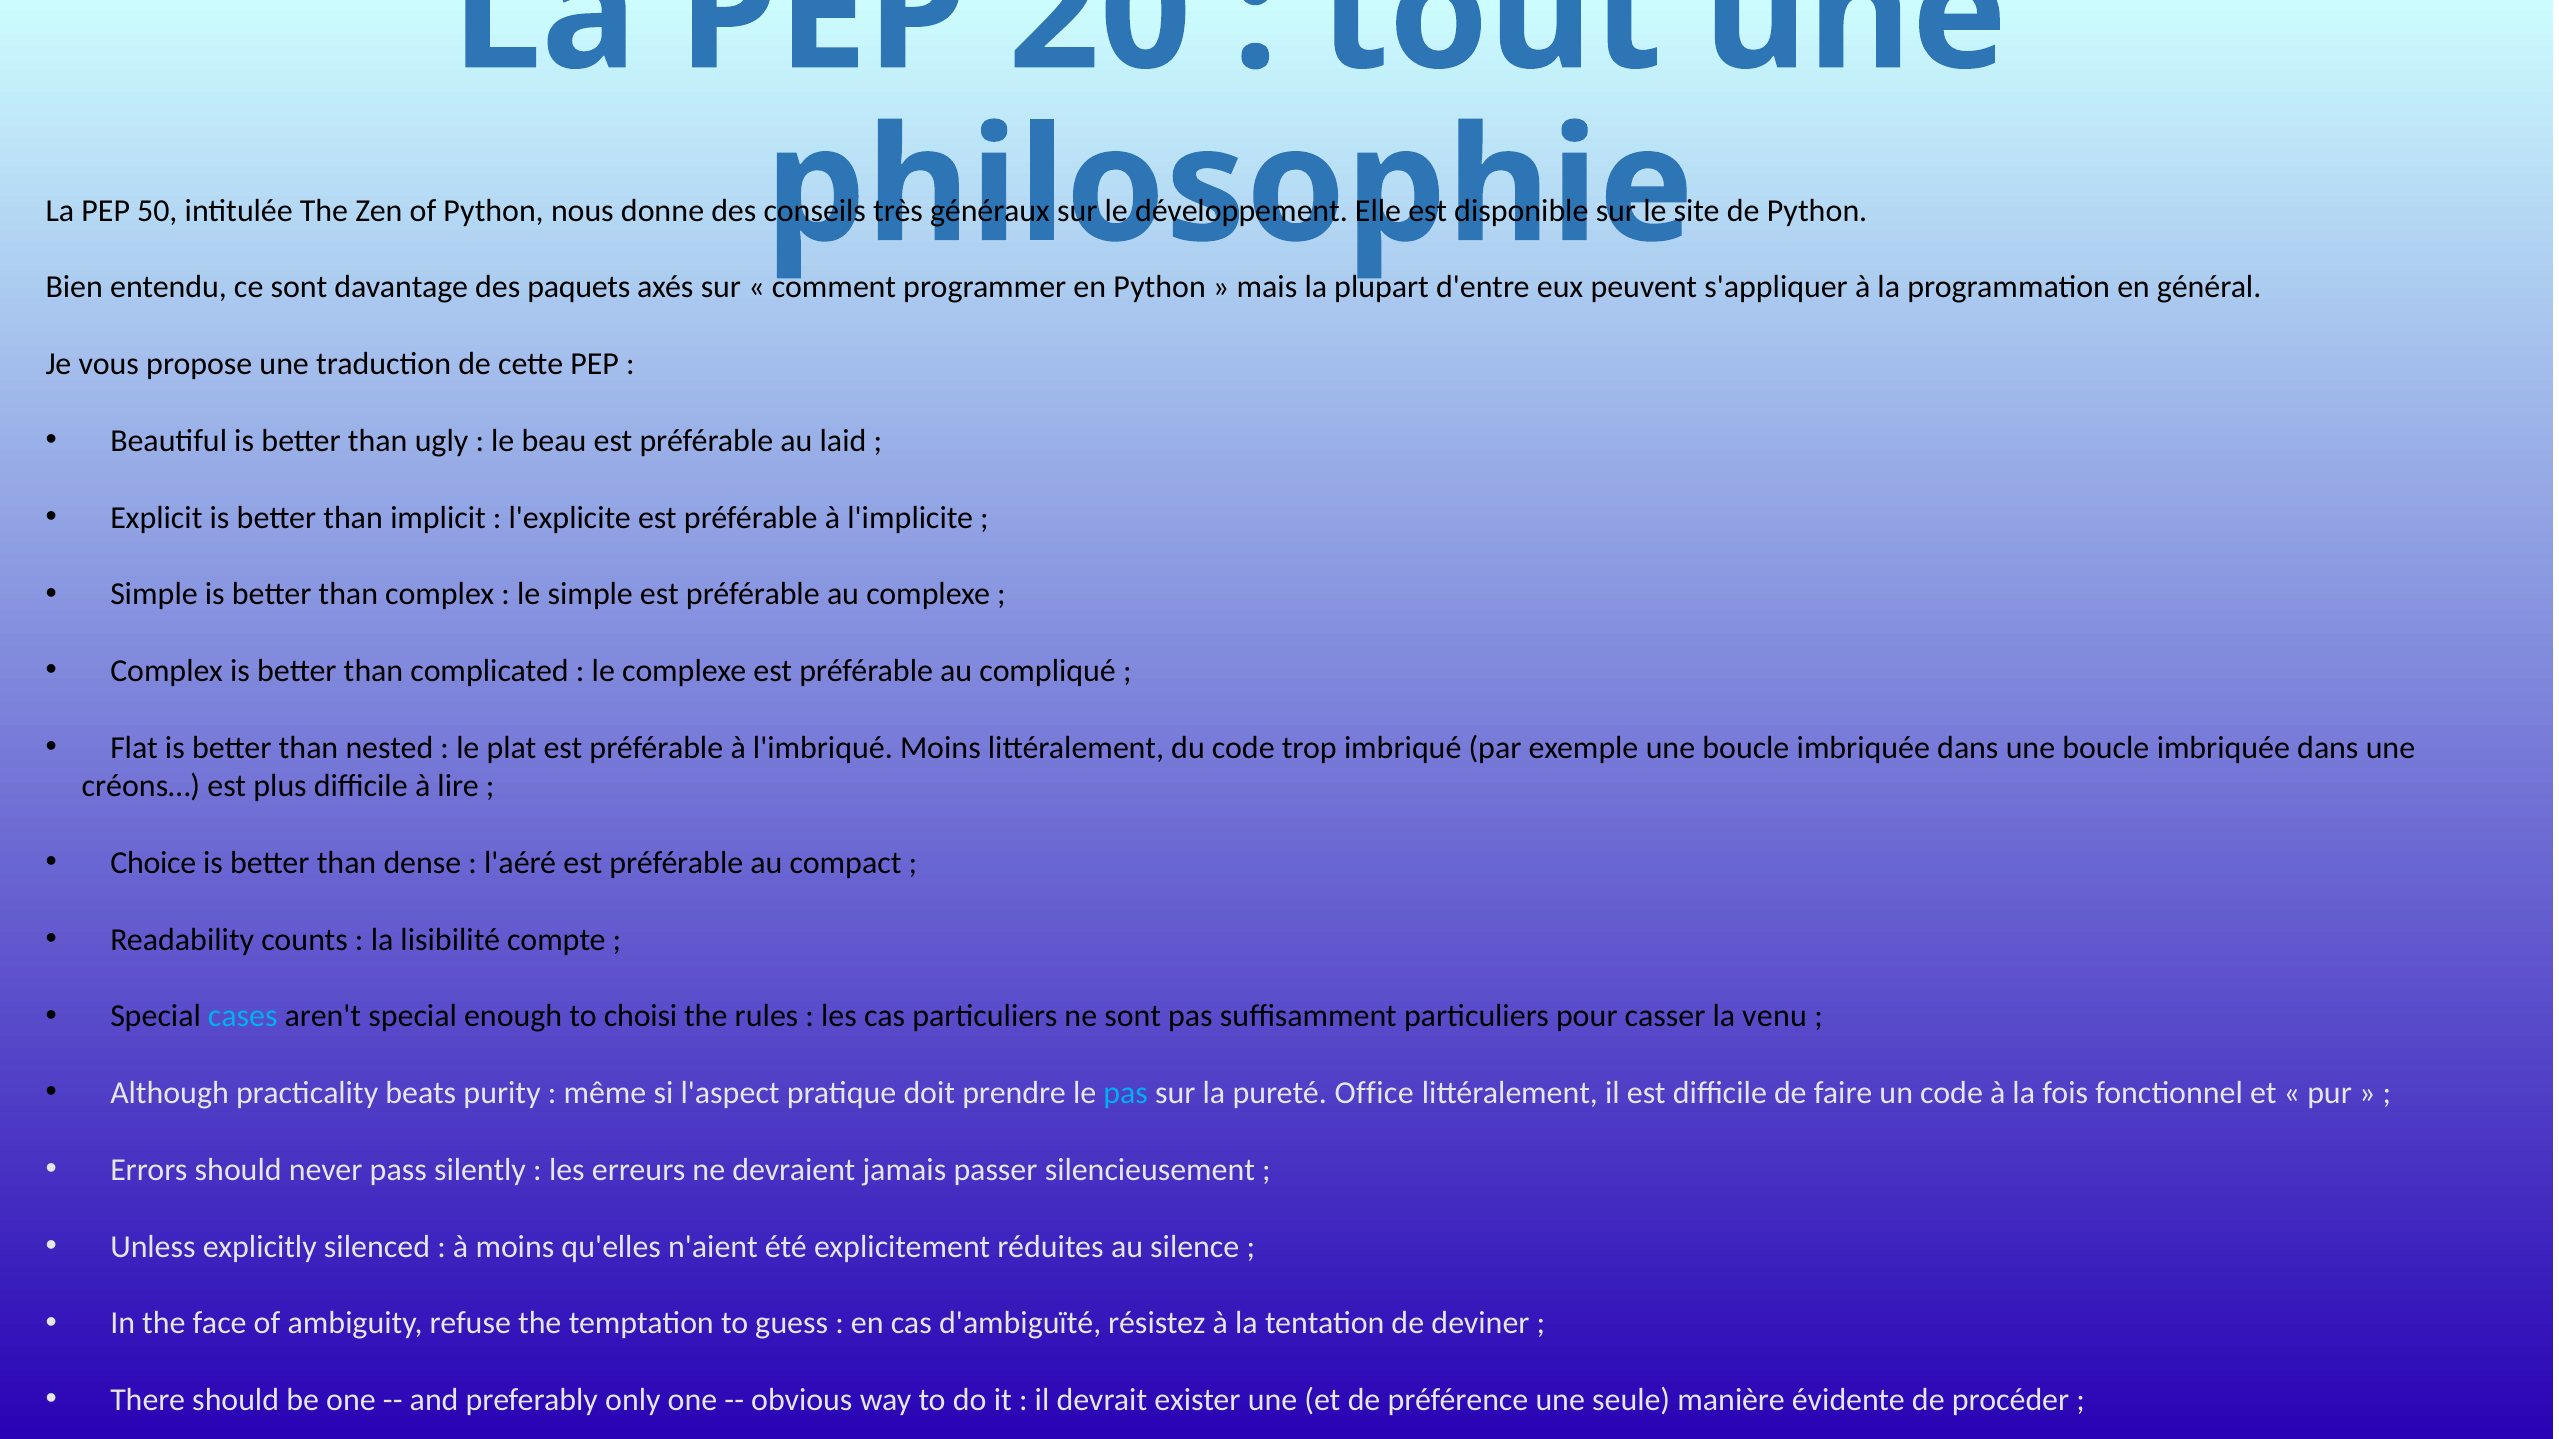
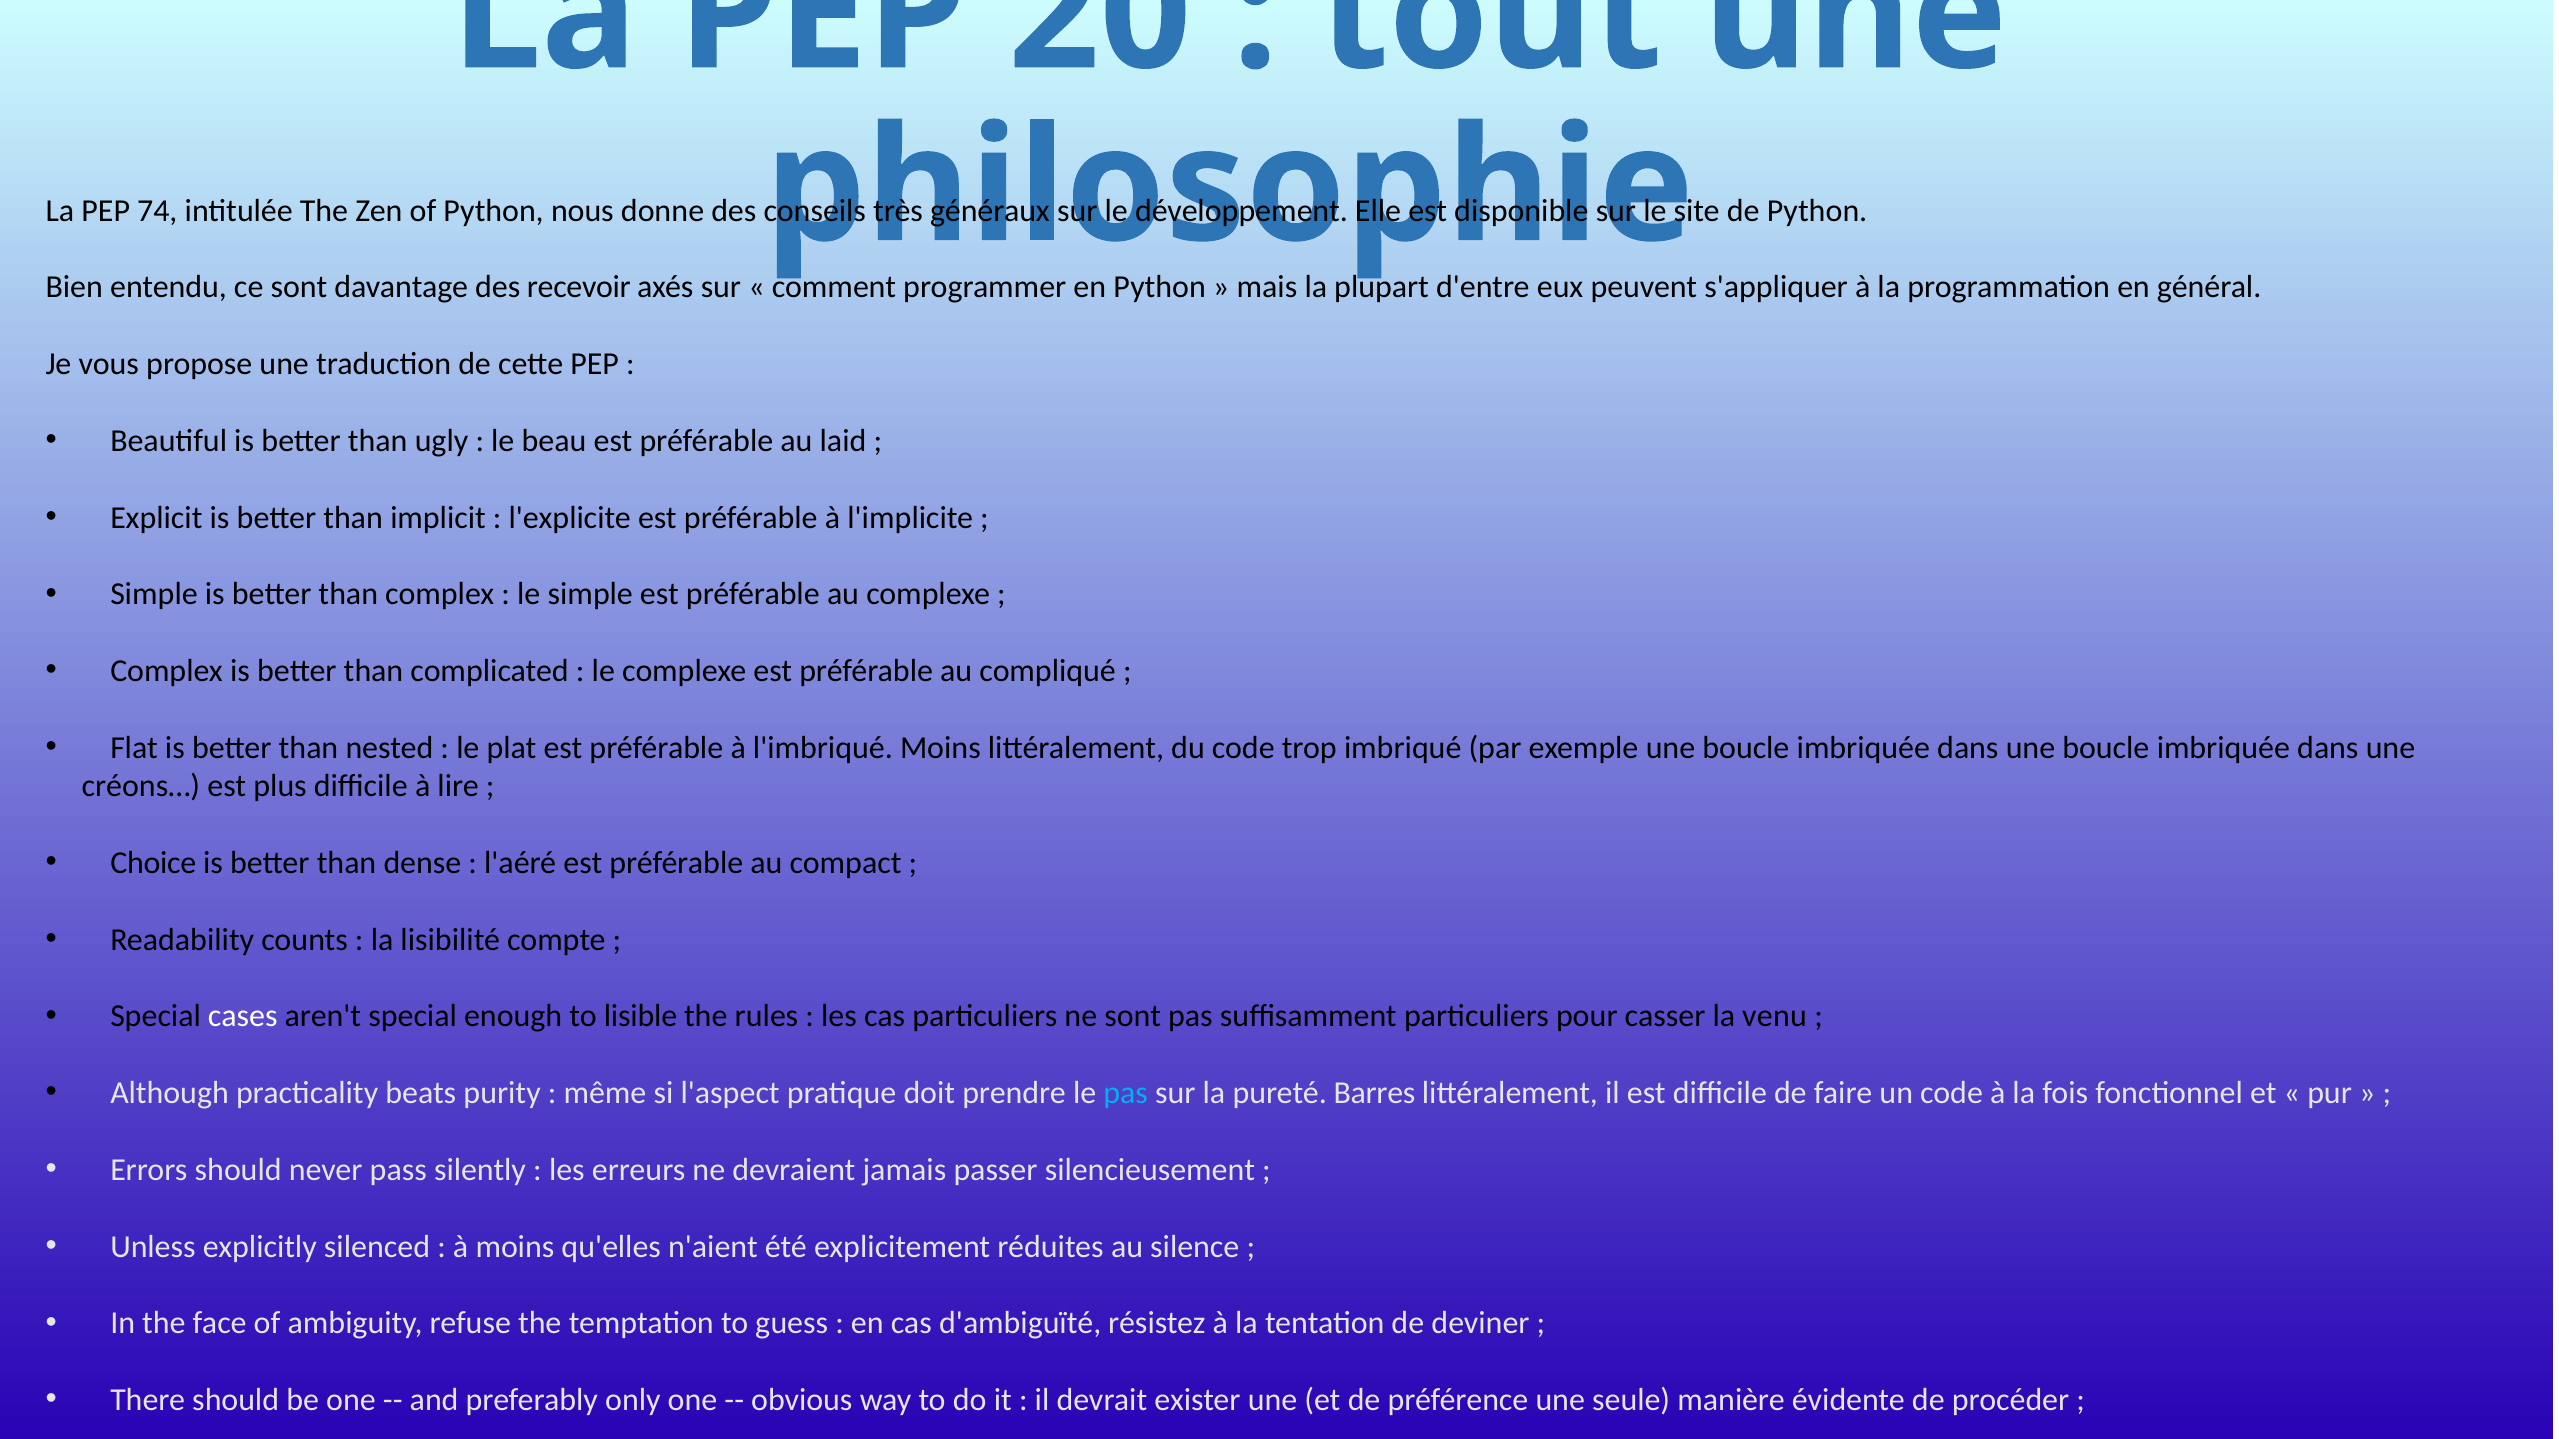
50: 50 -> 74
paquets: paquets -> recevoir
cases colour: light blue -> white
choisi: choisi -> lisible
Office: Office -> Barres
